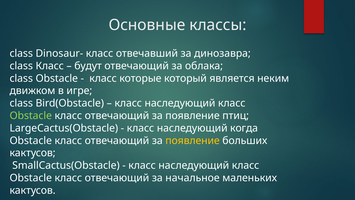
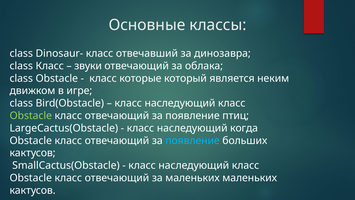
будут: будут -> звуки
появление at (193, 140) colour: yellow -> light blue
за начальное: начальное -> маленьких
